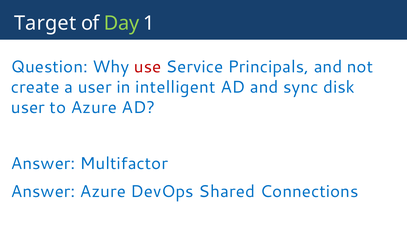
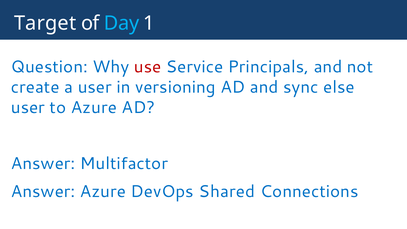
Day colour: light green -> light blue
intelligent: intelligent -> versioning
disk: disk -> else
